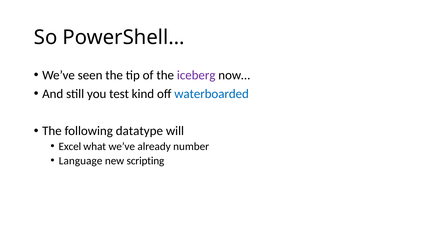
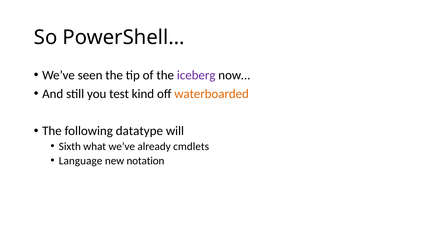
waterboarded colour: blue -> orange
Excel: Excel -> Sixth
number: number -> cmdlets
scripting: scripting -> notation
